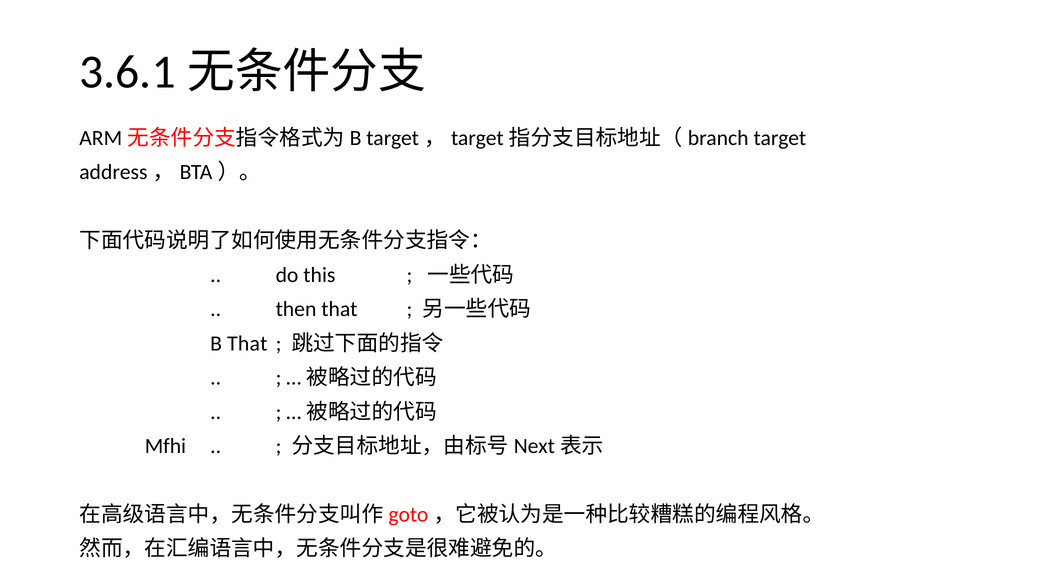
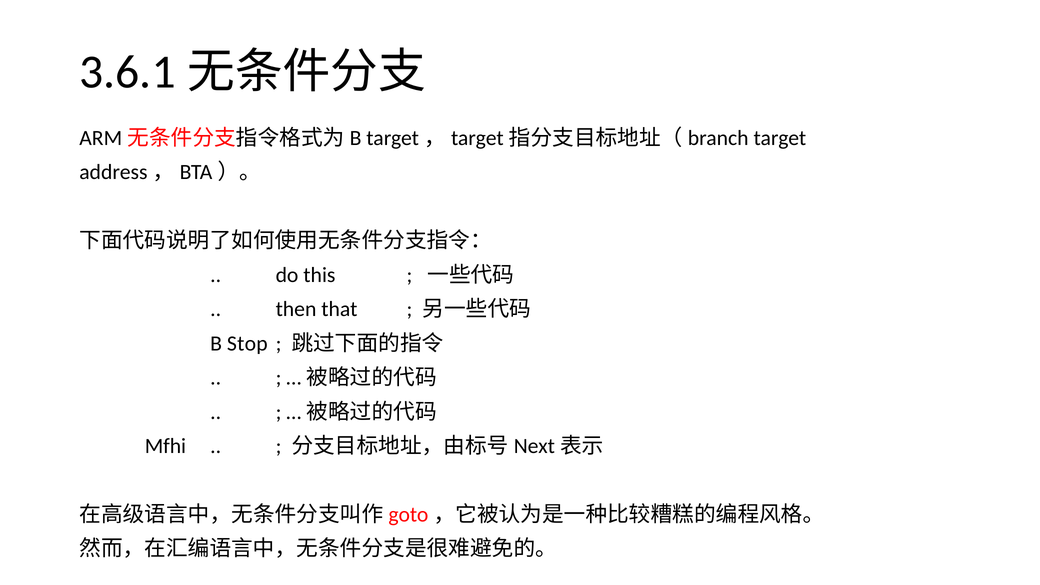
B That: That -> Stop
